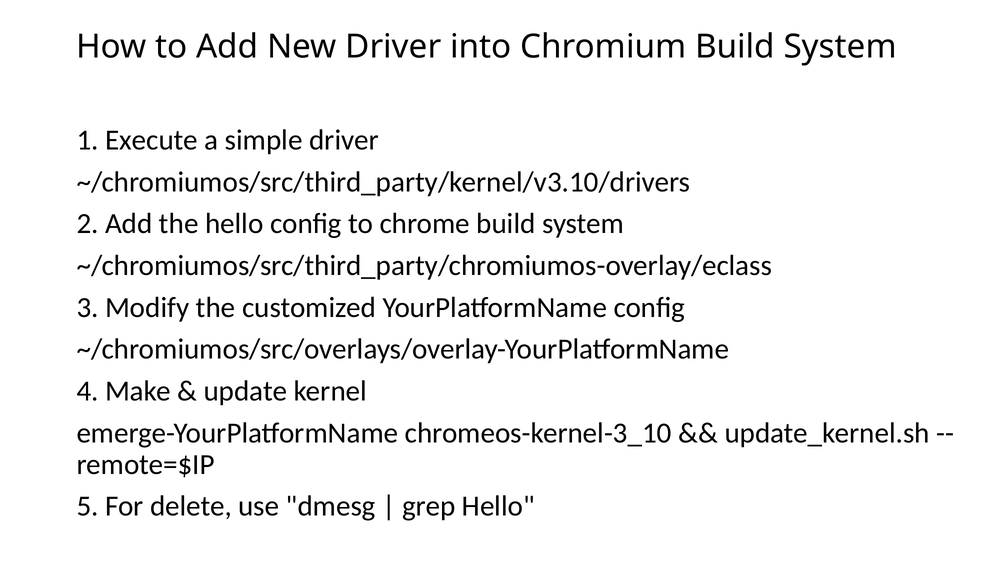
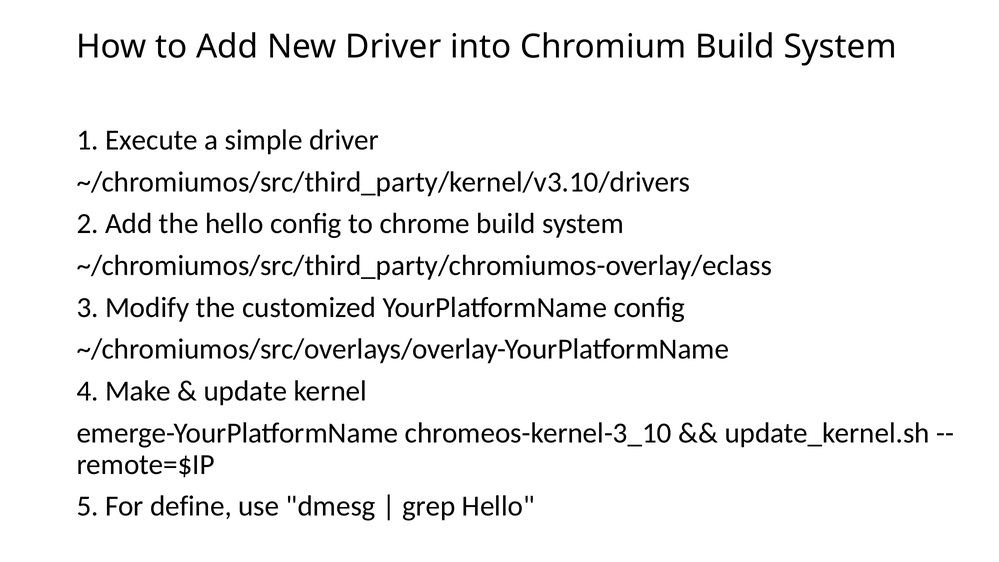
delete: delete -> define
